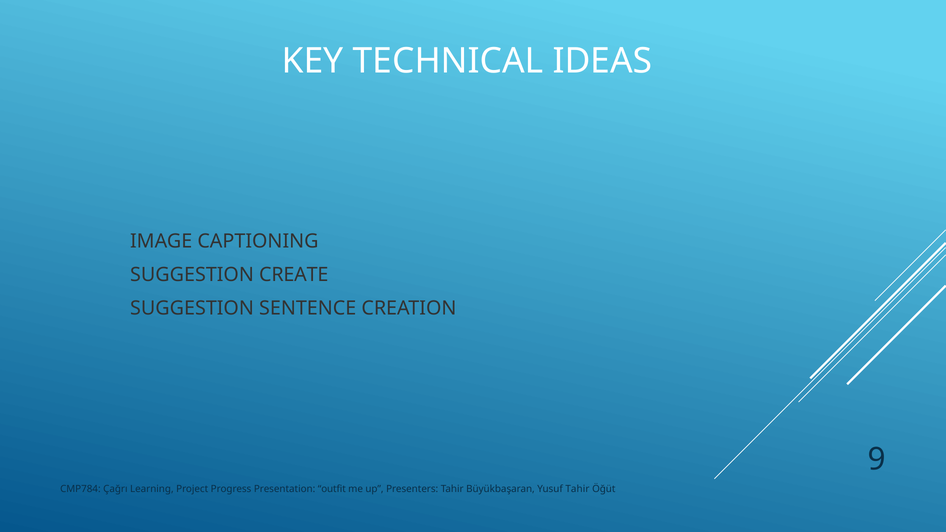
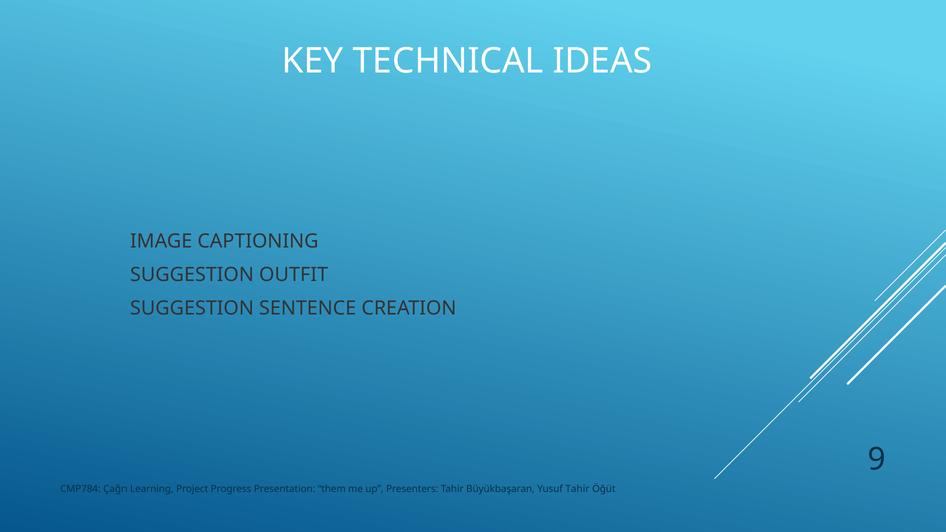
CREATE: CREATE -> OUTFIT
outfit: outfit -> them
